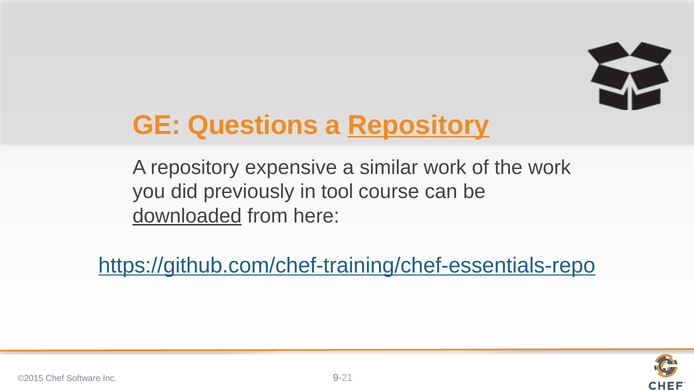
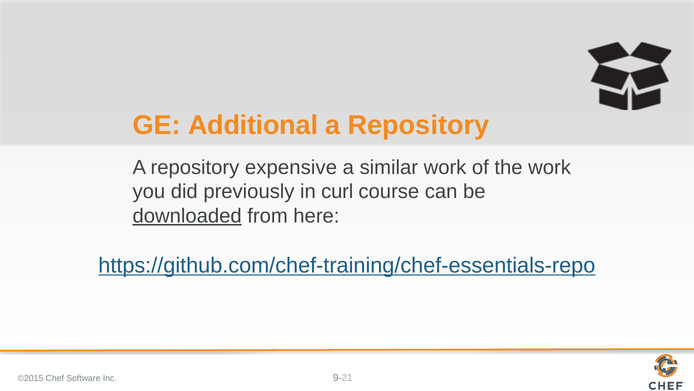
Questions: Questions -> Additional
Repository at (419, 125) underline: present -> none
tool: tool -> curl
